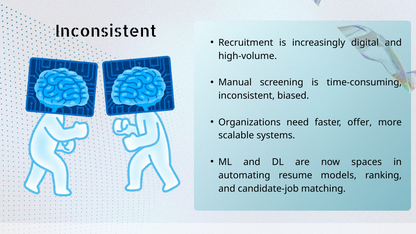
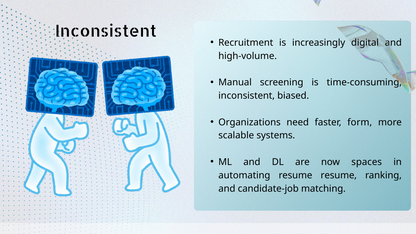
offer: offer -> form
resume models: models -> resume
